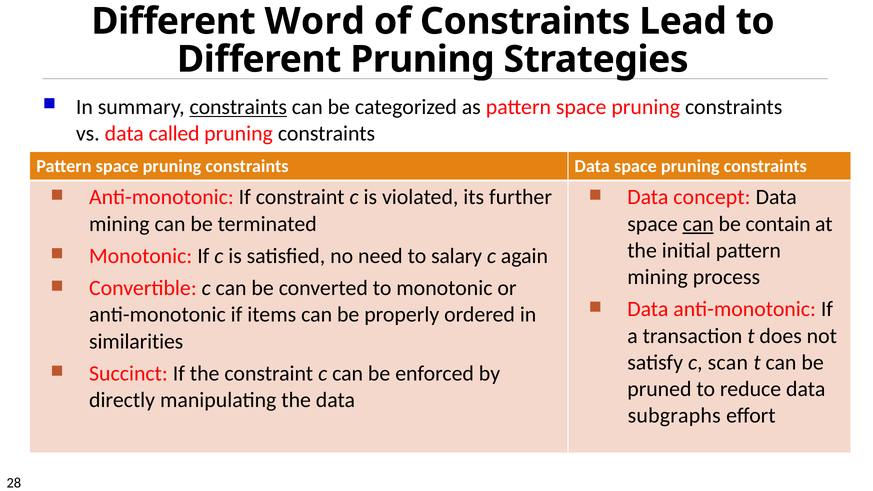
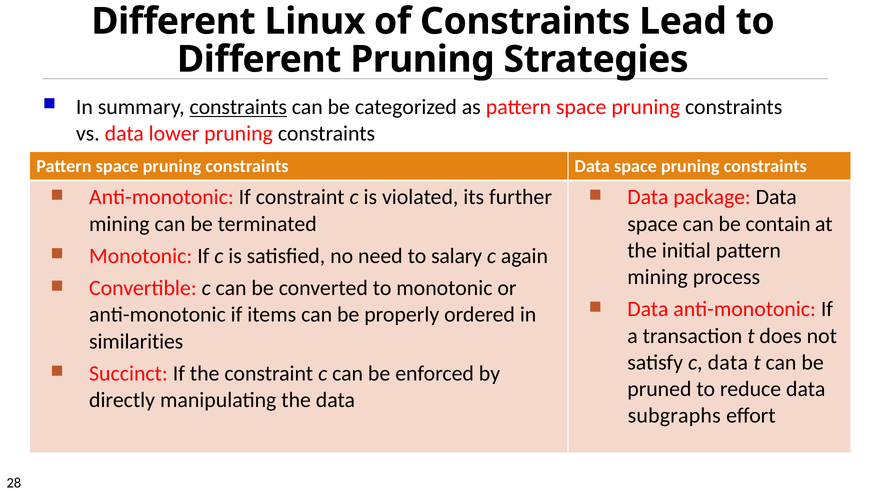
Word: Word -> Linux
called: called -> lower
concept: concept -> package
can at (698, 224) underline: present -> none
c scan: scan -> data
